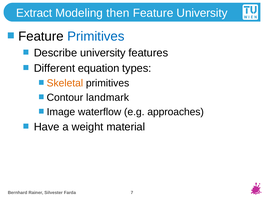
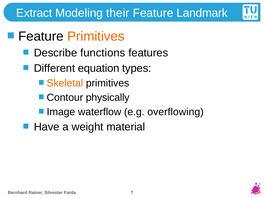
then: then -> their
Feature University: University -> Landmark
Primitives at (96, 36) colour: blue -> orange
Describe university: university -> functions
landmark: landmark -> physically
approaches: approaches -> overflowing
